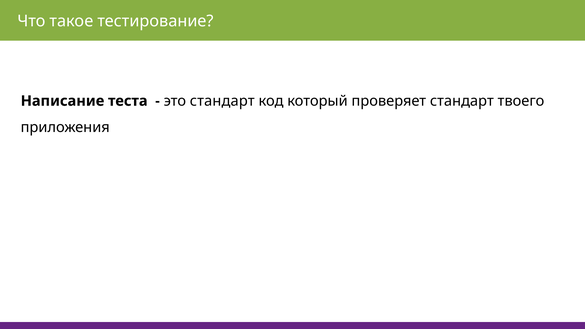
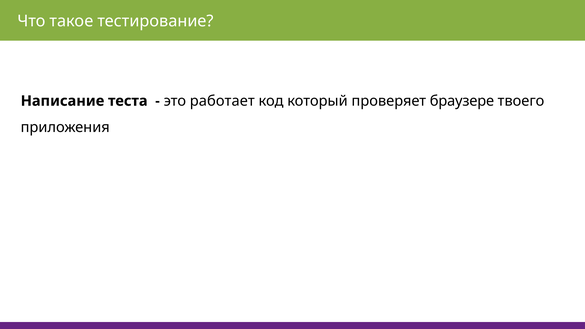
это стандарт: стандарт -> работает
проверяет стандарт: стандарт -> браузере
